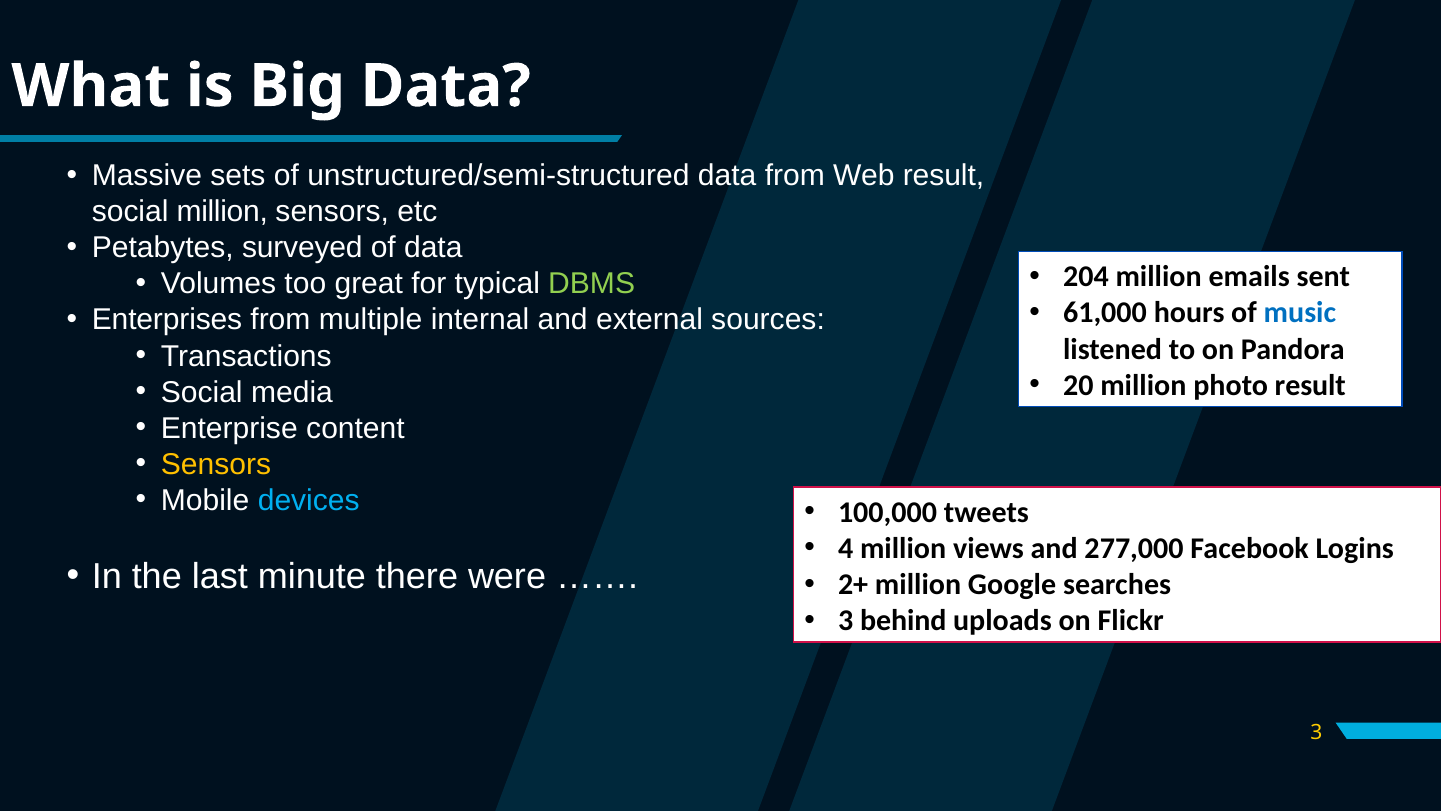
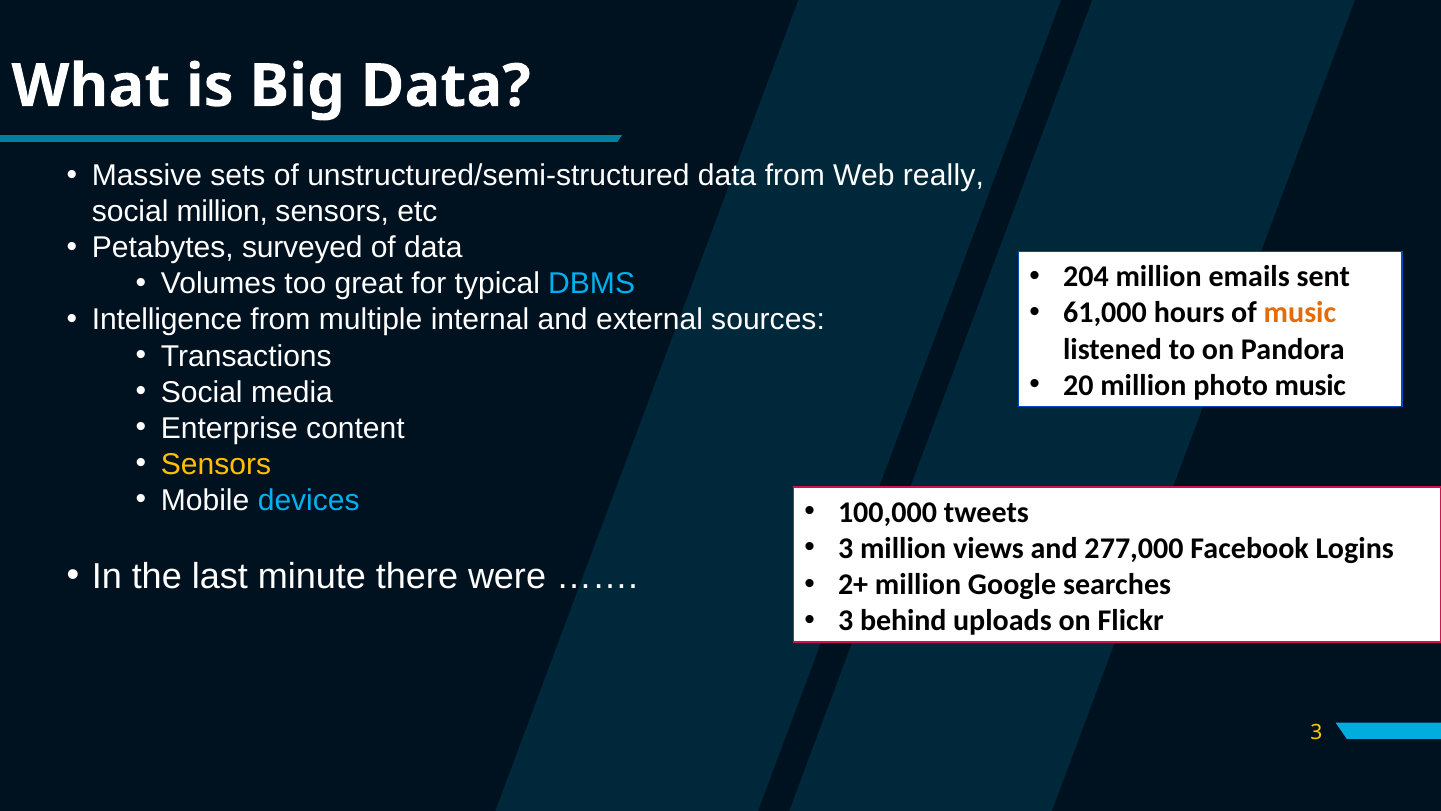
Web result: result -> really
DBMS colour: light green -> light blue
music at (1300, 313) colour: blue -> orange
Enterprises: Enterprises -> Intelligence
photo result: result -> music
4 at (846, 548): 4 -> 3
